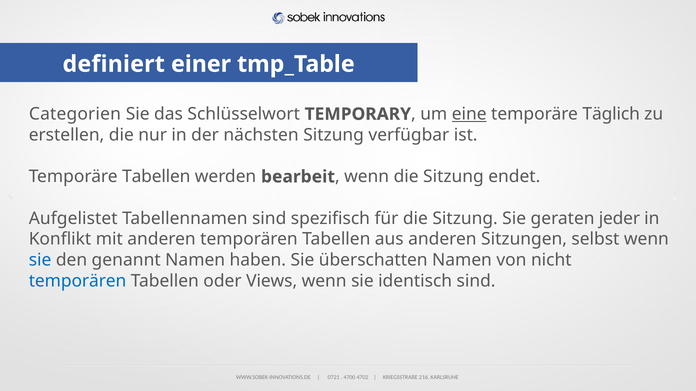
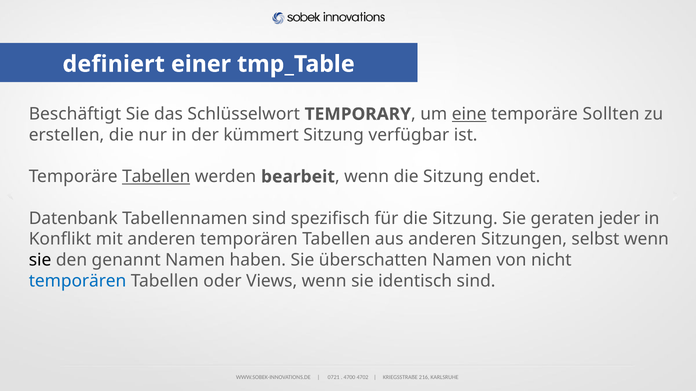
Categorien: Categorien -> Beschäftigt
Täglich: Täglich -> Sollten
nächsten: nächsten -> kümmert
Tabellen at (156, 177) underline: none -> present
Aufgelistet: Aufgelistet -> Datenbank
sie at (40, 260) colour: blue -> black
